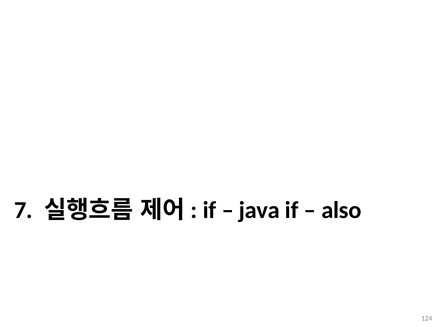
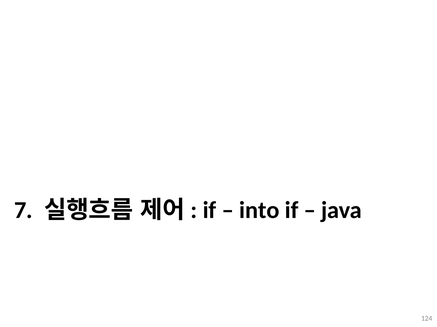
java: java -> into
also: also -> java
